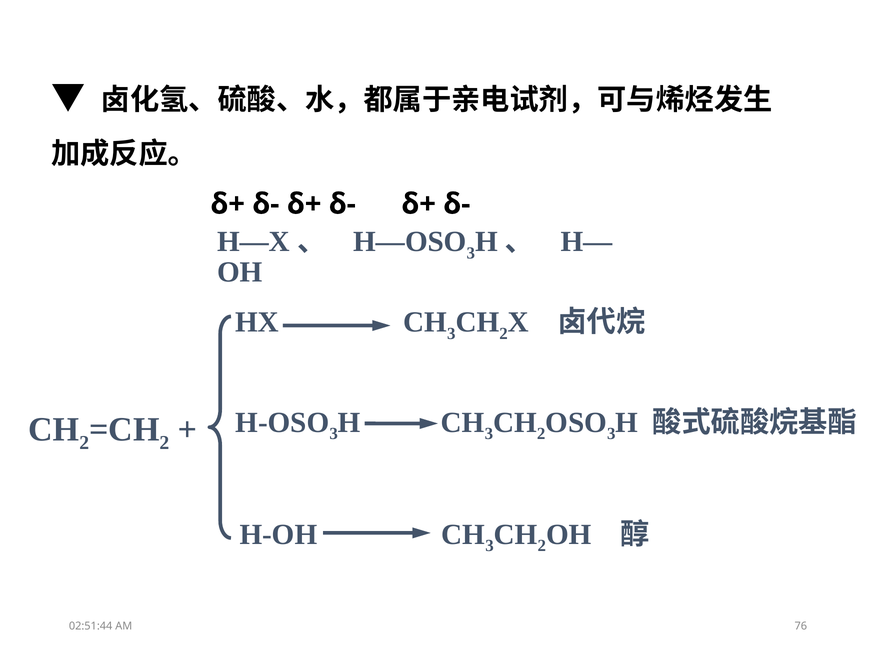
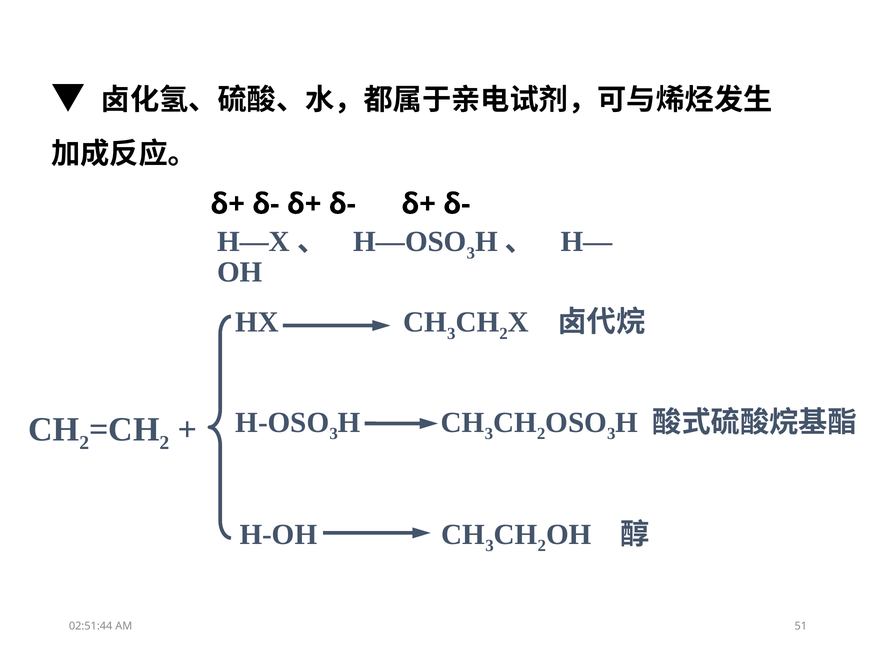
76: 76 -> 51
